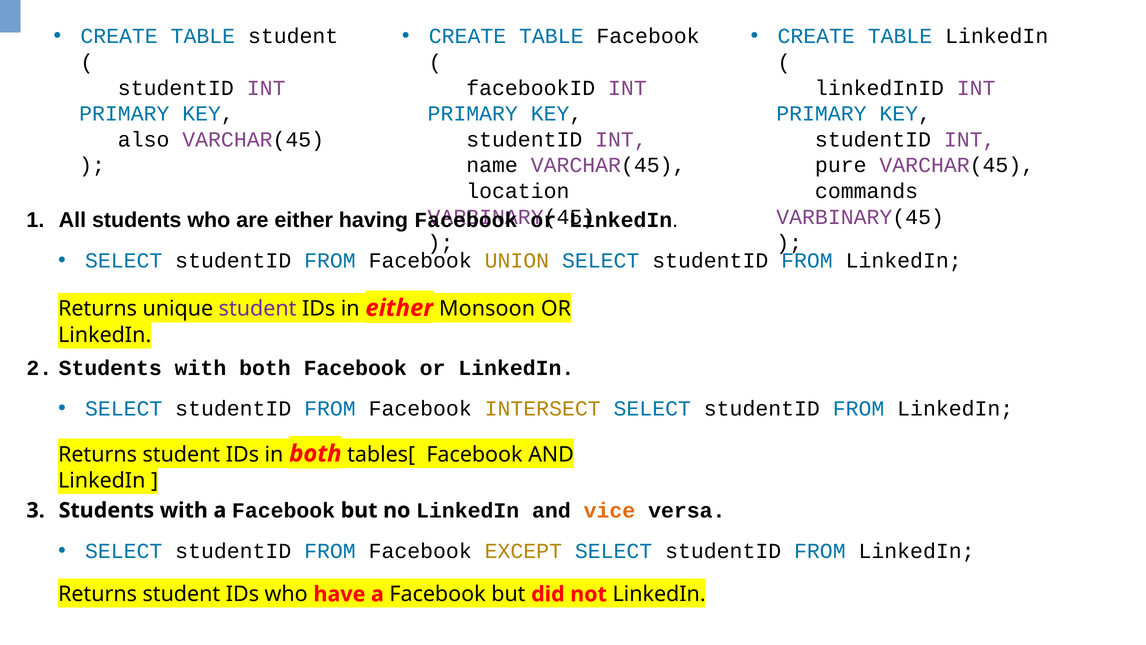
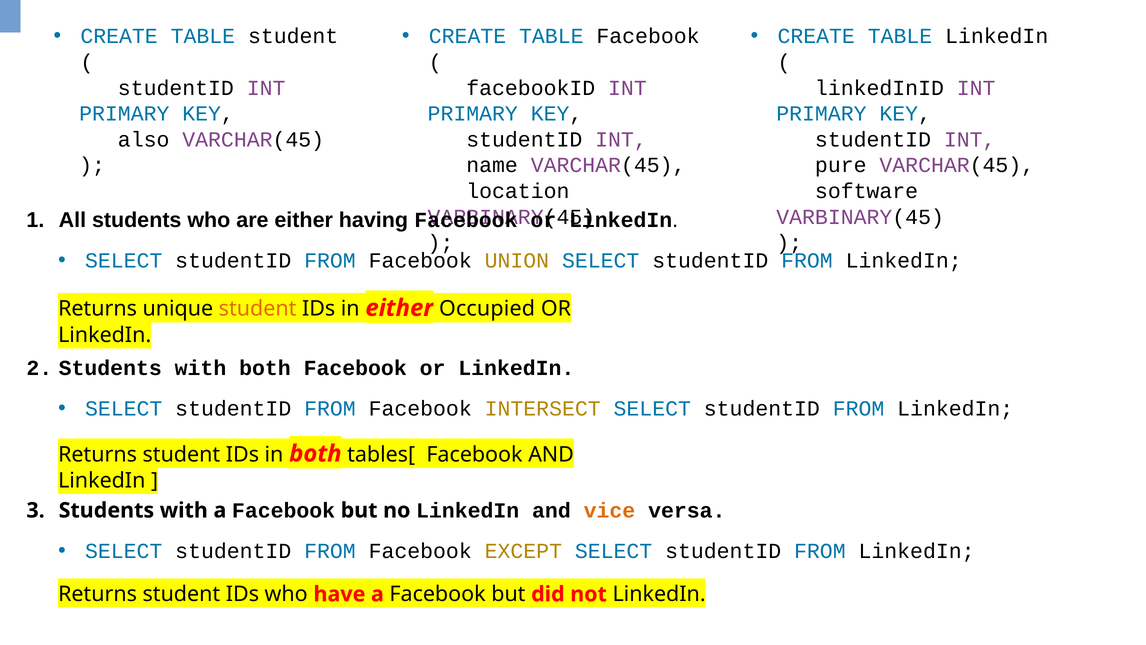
commands: commands -> software
student at (258, 309) colour: purple -> orange
Monsoon: Monsoon -> Occupied
